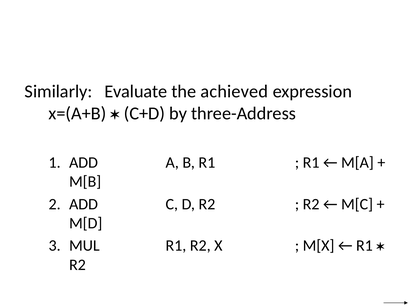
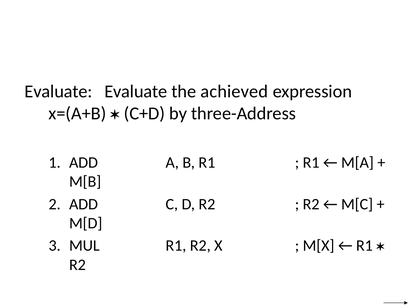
Similarly at (58, 92): Similarly -> Evaluate
